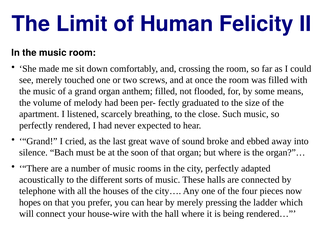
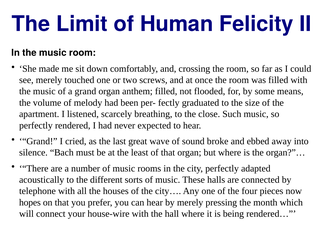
soon: soon -> least
ladder: ladder -> month
